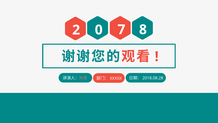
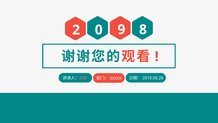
7: 7 -> 9
